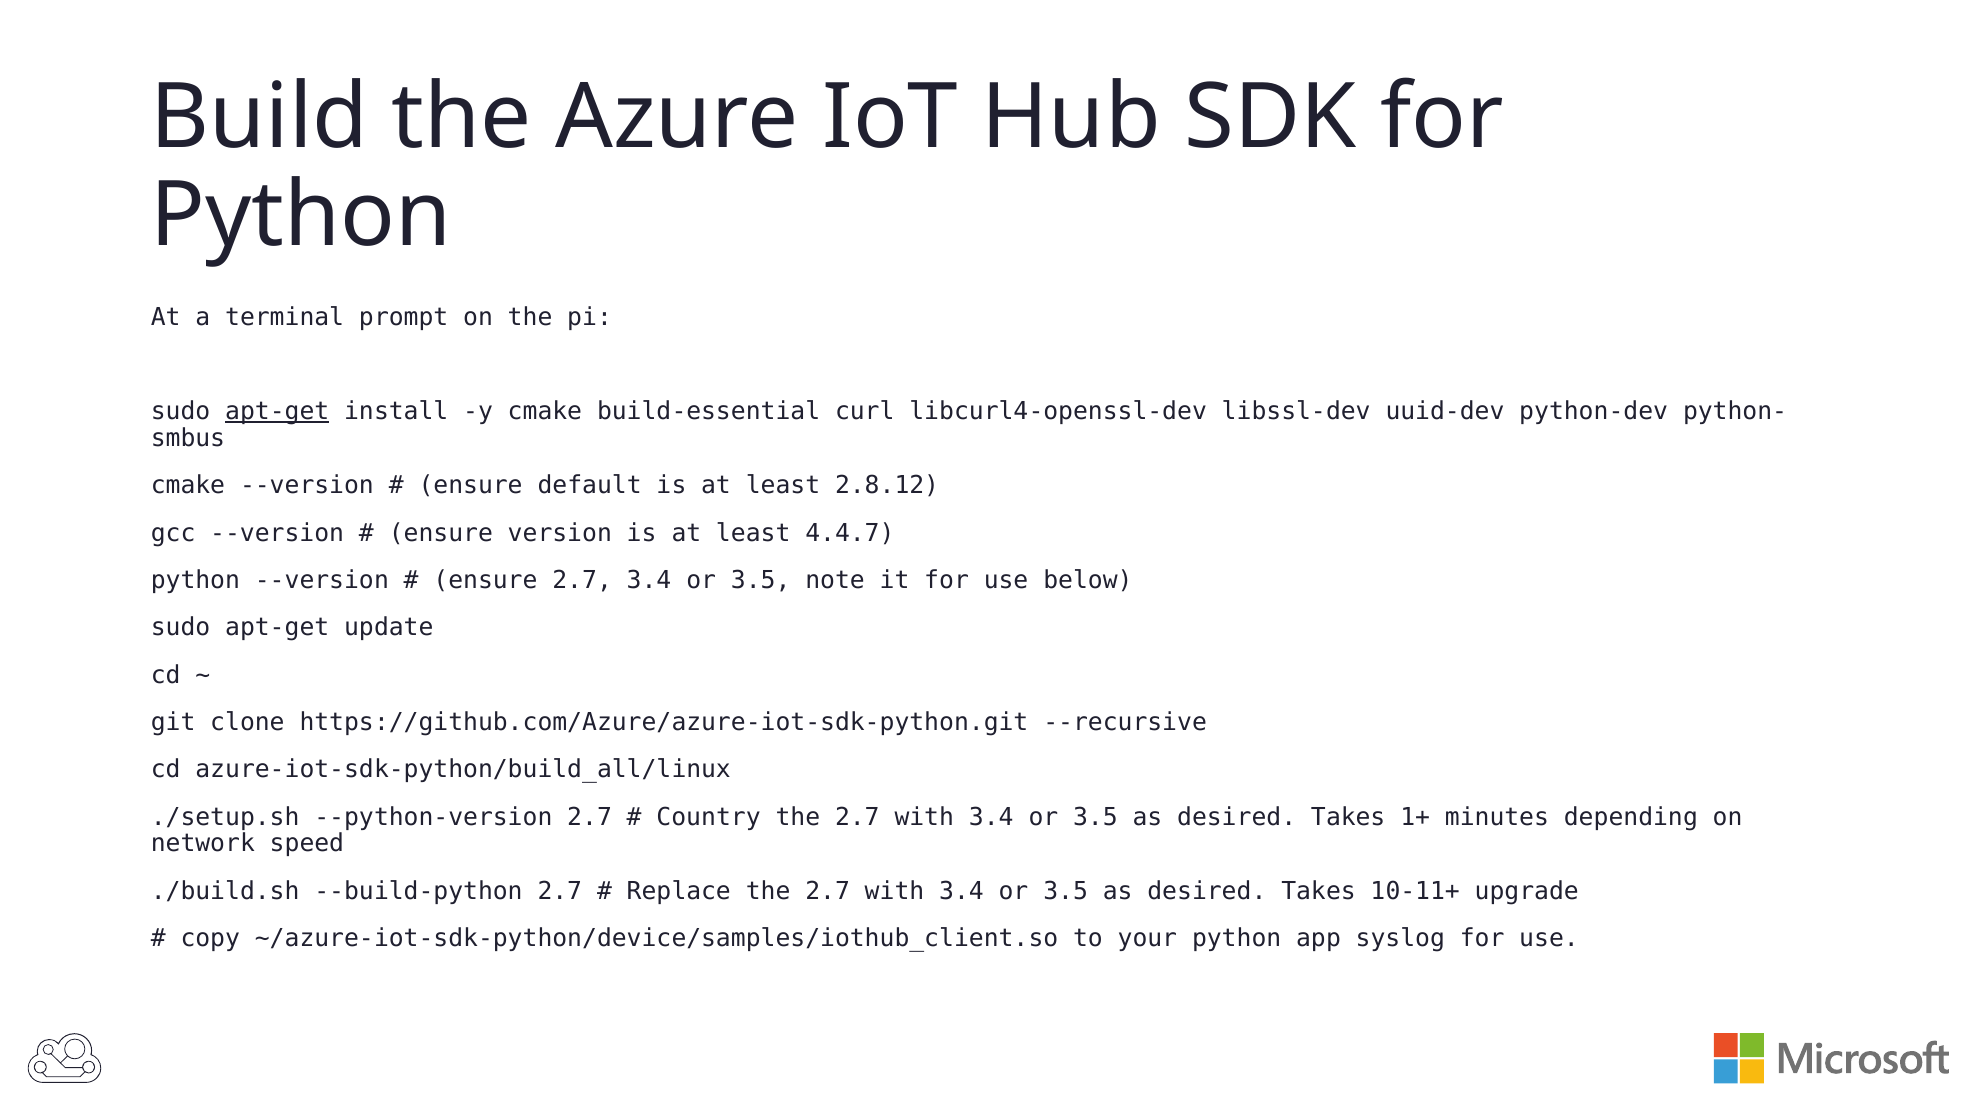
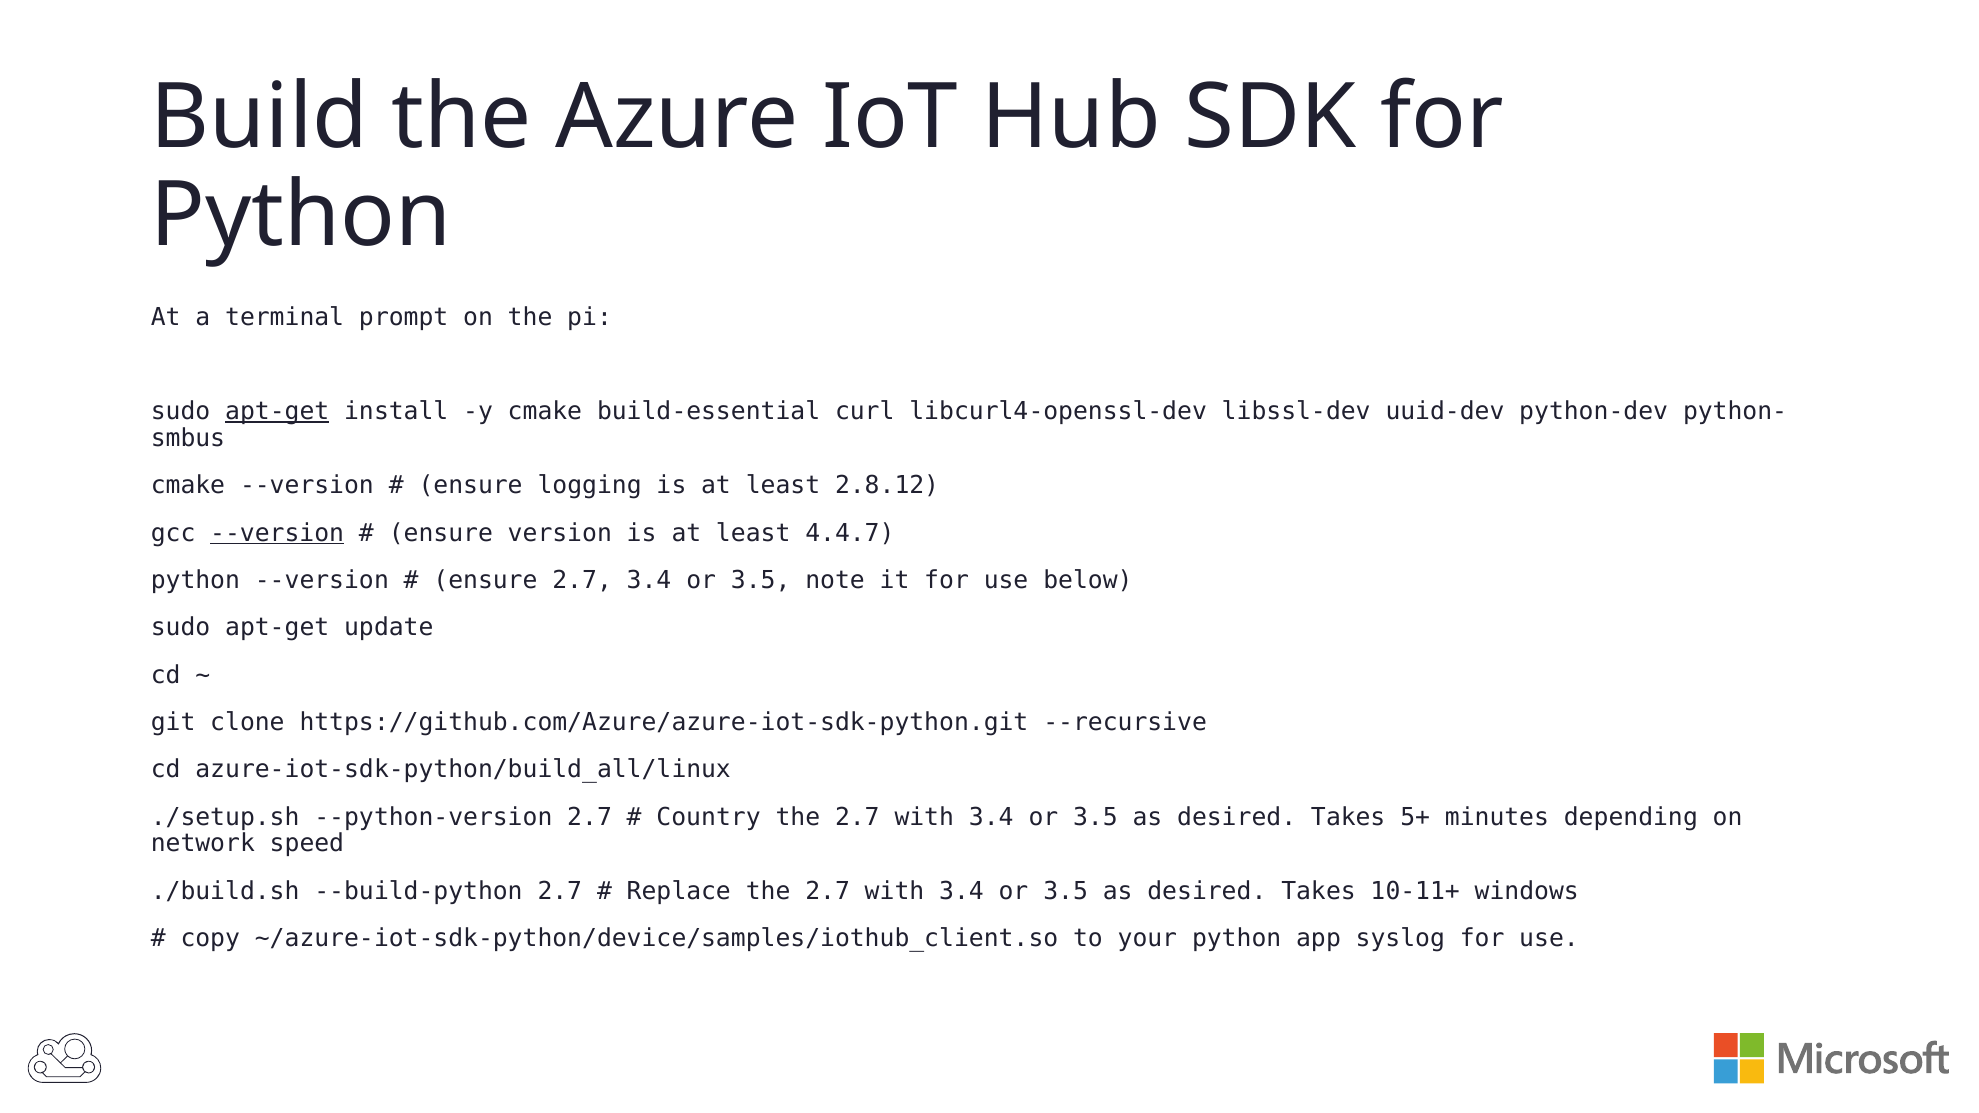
default: default -> logging
--version at (277, 533) underline: none -> present
1+: 1+ -> 5+
upgrade: upgrade -> windows
